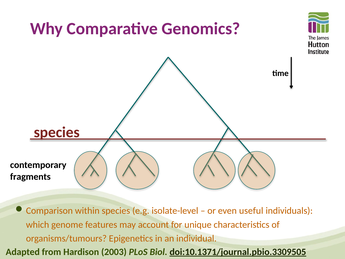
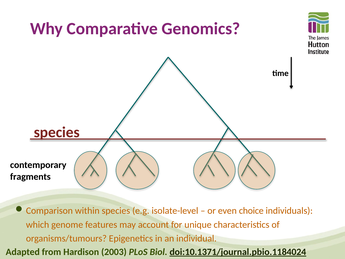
useful: useful -> choice
doi:10.1371/journal.pbio.3309505: doi:10.1371/journal.pbio.3309505 -> doi:10.1371/journal.pbio.1184024
